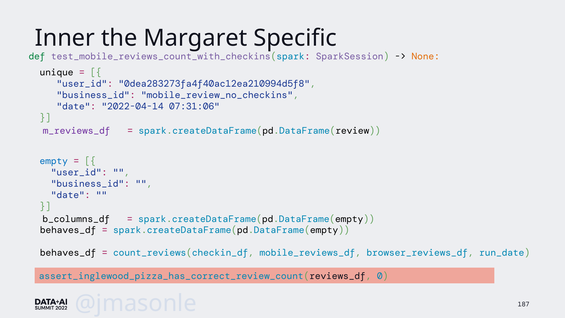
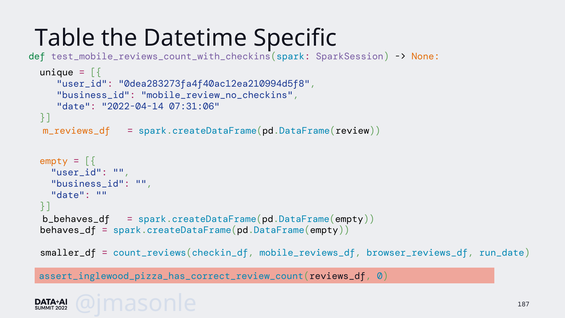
Inner: Inner -> Table
Margaret: Margaret -> Datetime
m_reviews_df colour: purple -> orange
empty colour: blue -> orange
b_columns_df: b_columns_df -> b_behaves_df
behaves_df at (68, 253): behaves_df -> smaller_df
